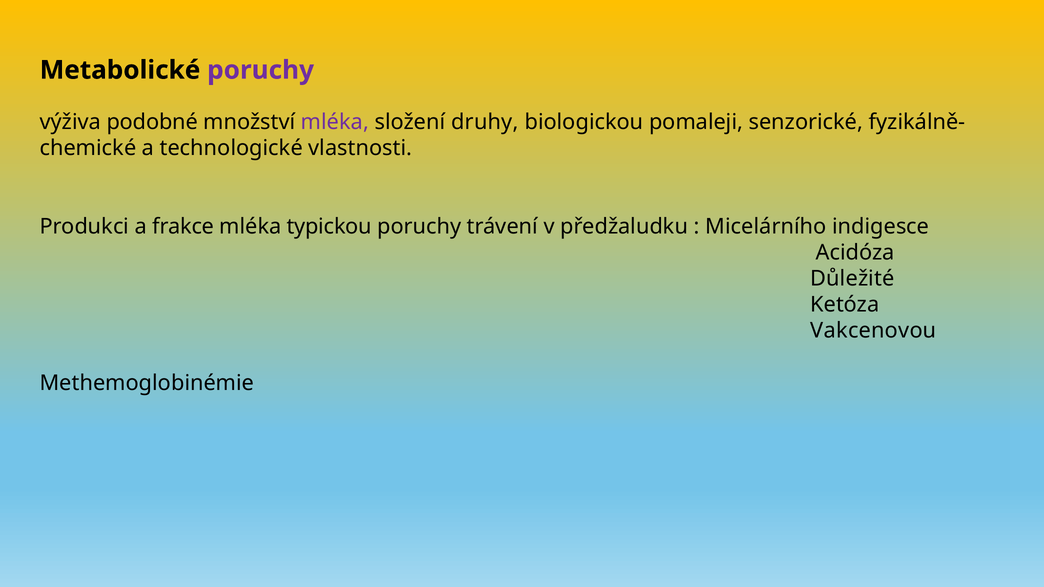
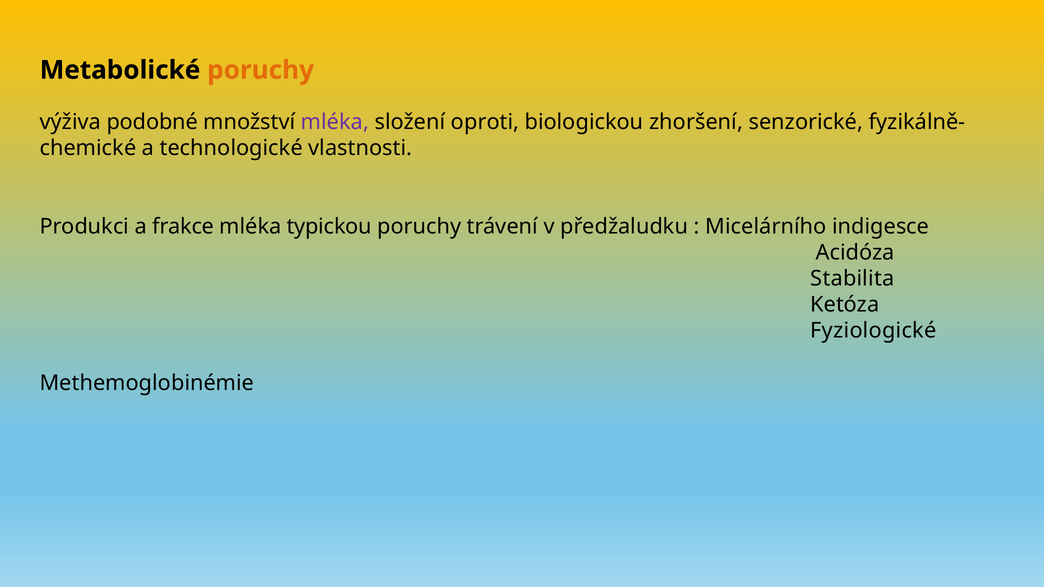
poruchy at (261, 70) colour: purple -> orange
druhy: druhy -> oproti
pomaleji: pomaleji -> zhoršení
Důležité: Důležité -> Stabilita
Vakcenovou: Vakcenovou -> Fyziologické
